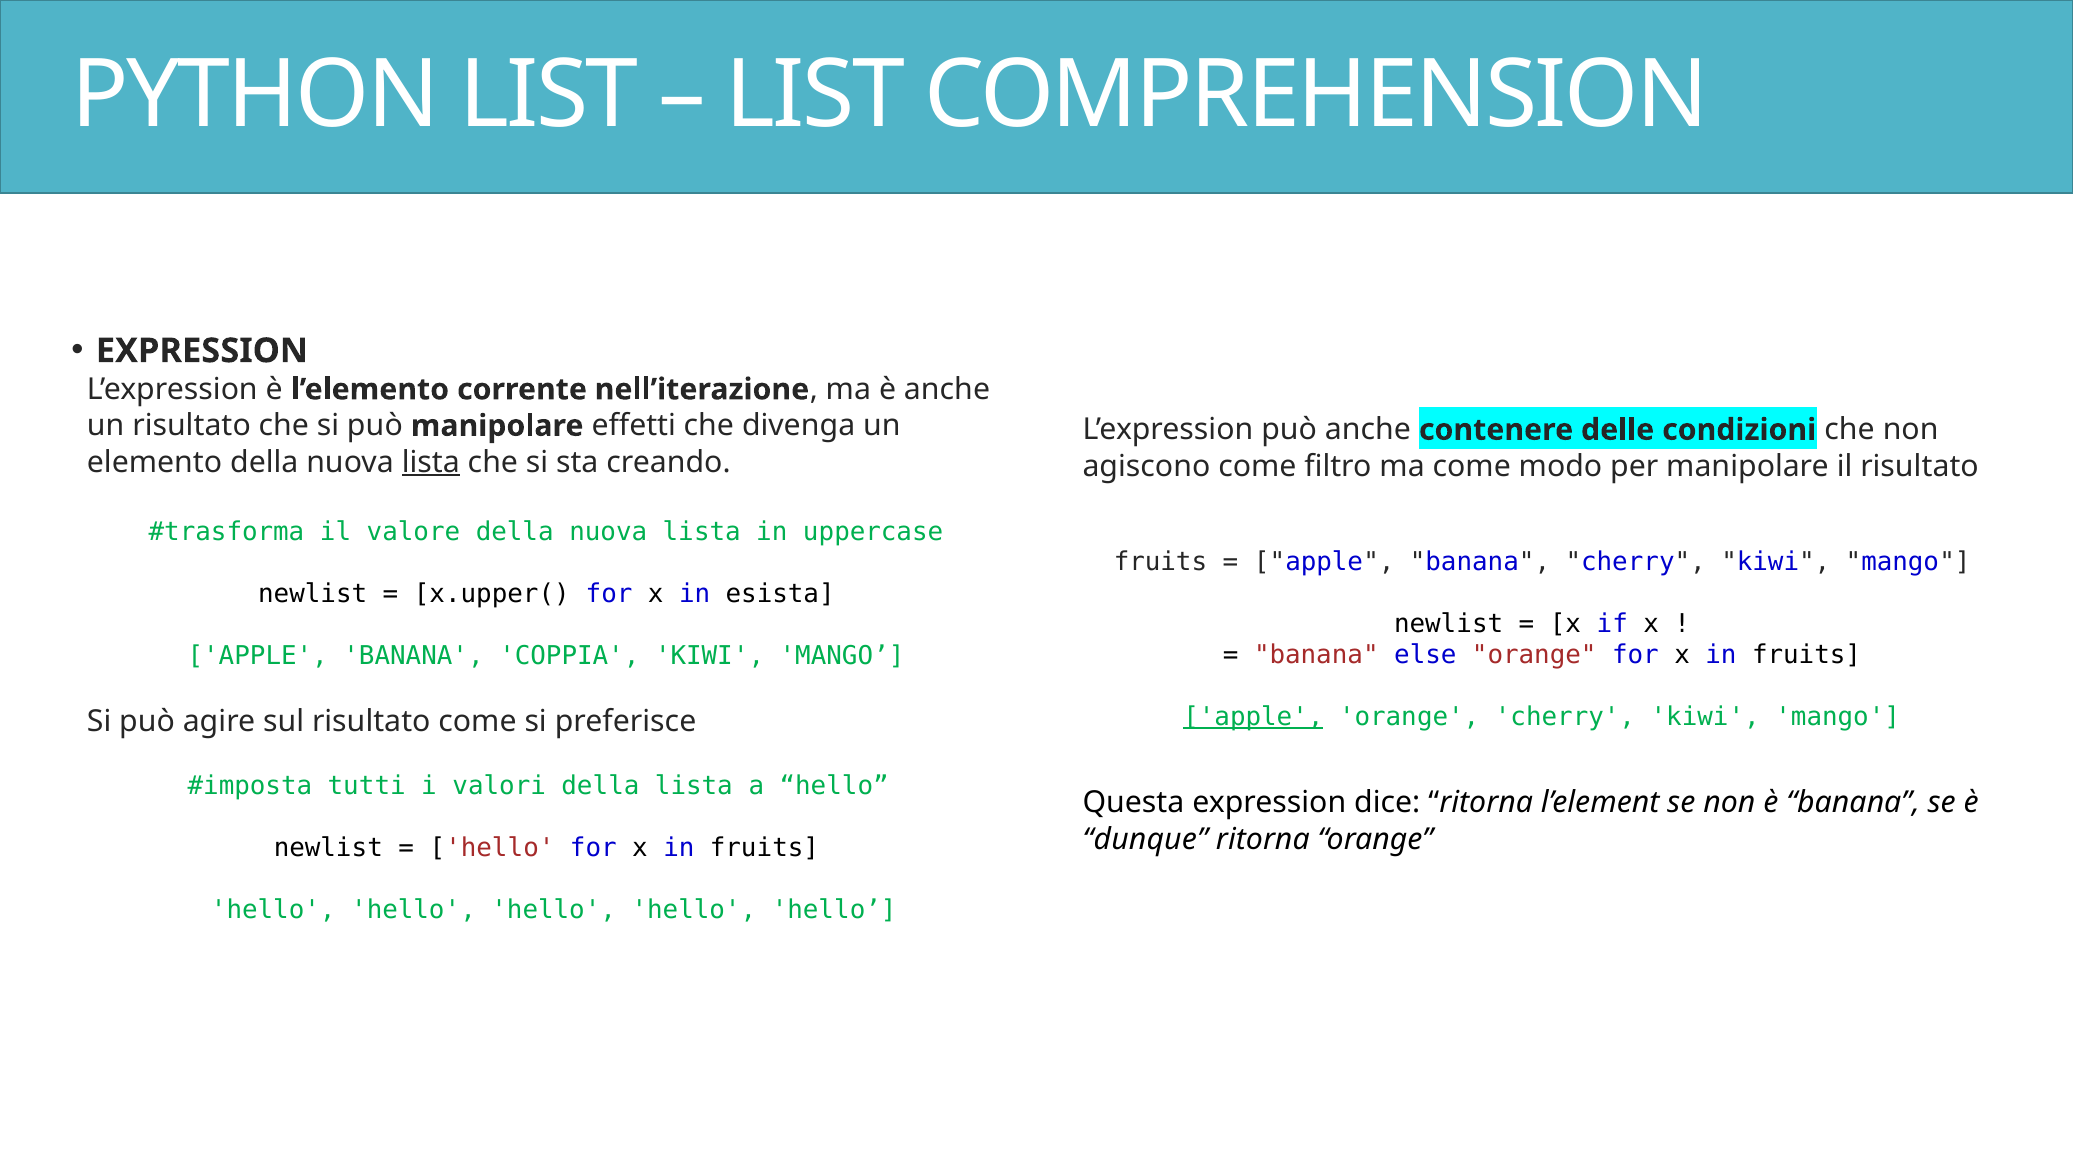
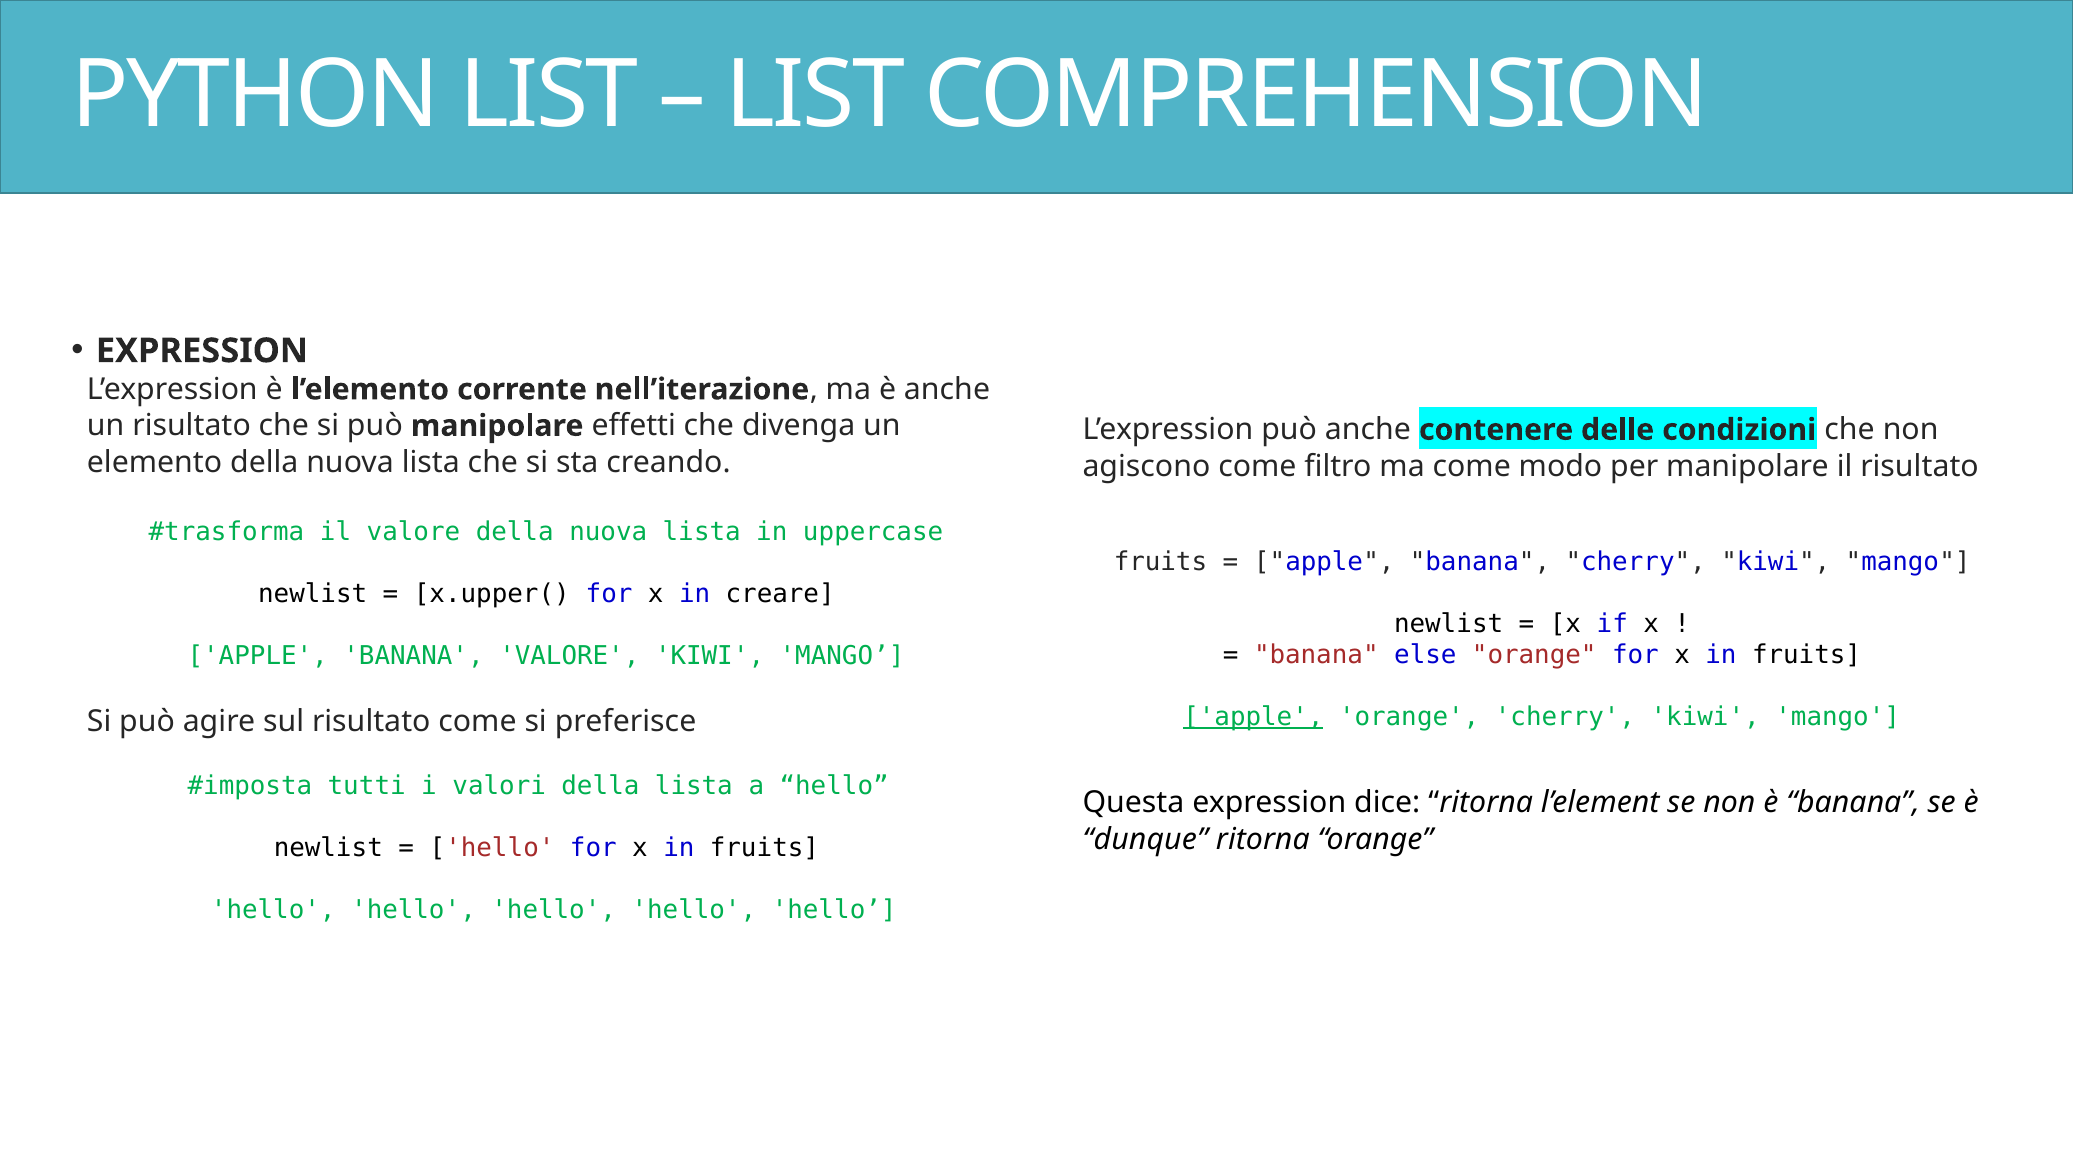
lista at (431, 462) underline: present -> none
esista: esista -> creare
BANANA COPPIA: COPPIA -> VALORE
